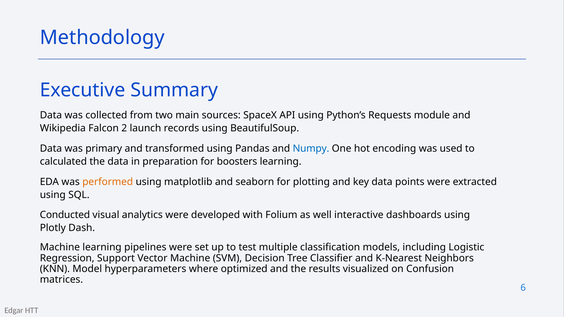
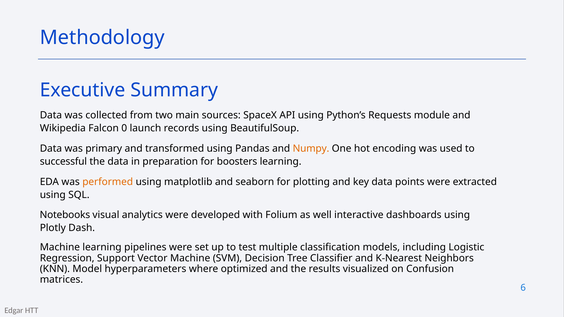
2: 2 -> 0
Numpy colour: blue -> orange
calculated: calculated -> successful
Conducted: Conducted -> Notebooks
